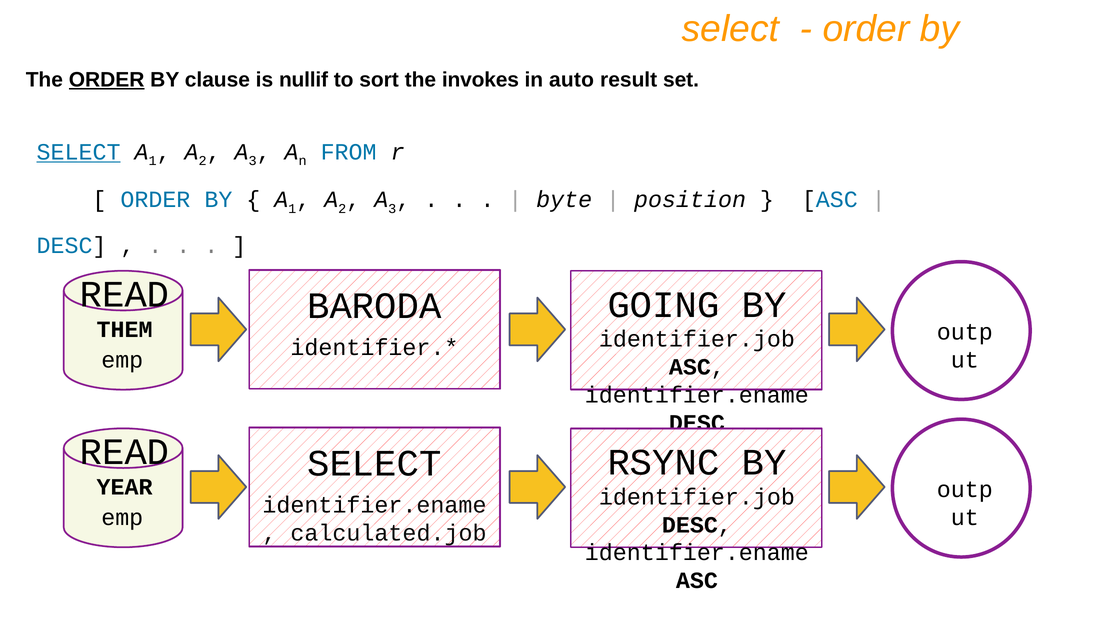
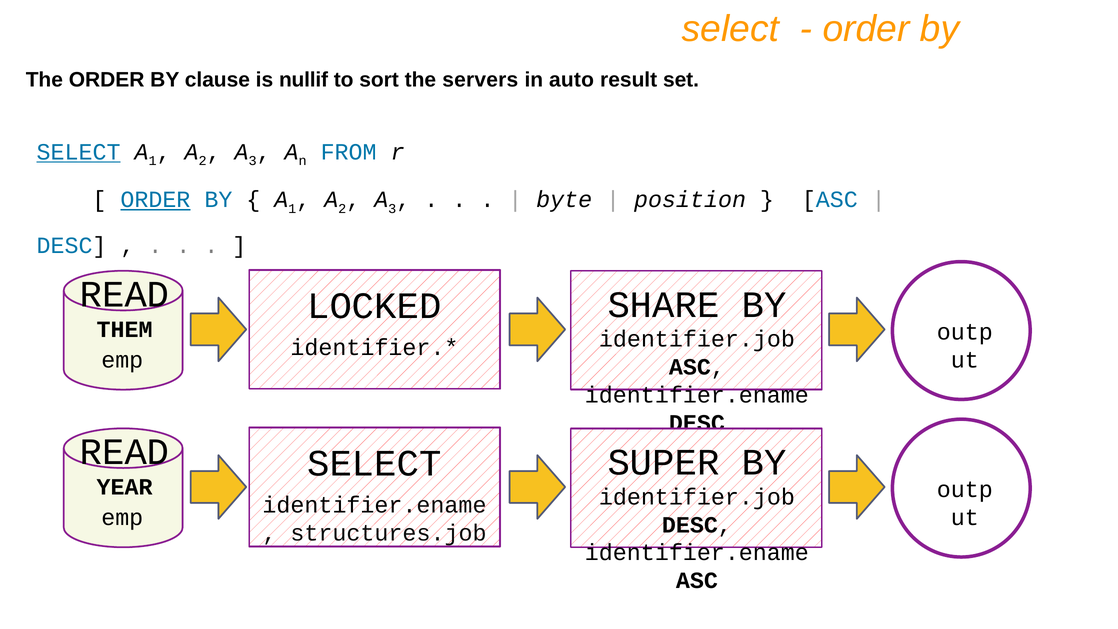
ORDER at (107, 80) underline: present -> none
invokes: invokes -> servers
ORDER at (155, 200) underline: none -> present
GOING: GOING -> SHARE
BARODA: BARODA -> LOCKED
RSYNC: RSYNC -> SUPER
calculated.job: calculated.job -> structures.job
